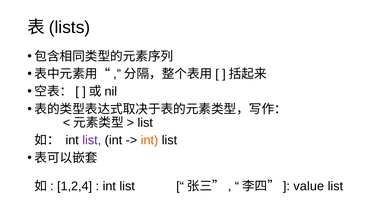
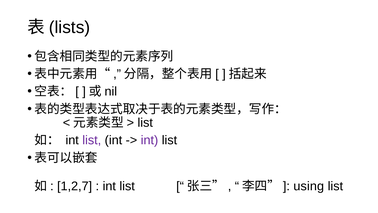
int at (149, 140) colour: orange -> purple
1,2,4: 1,2,4 -> 1,2,7
value: value -> using
